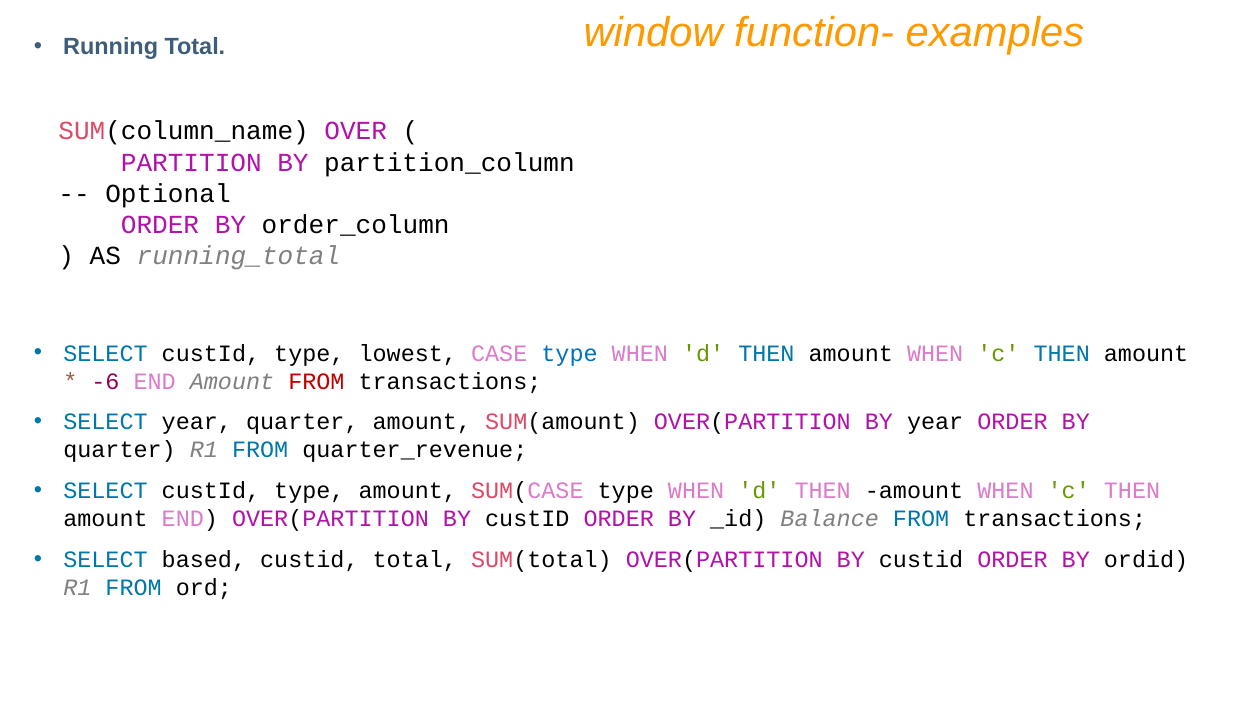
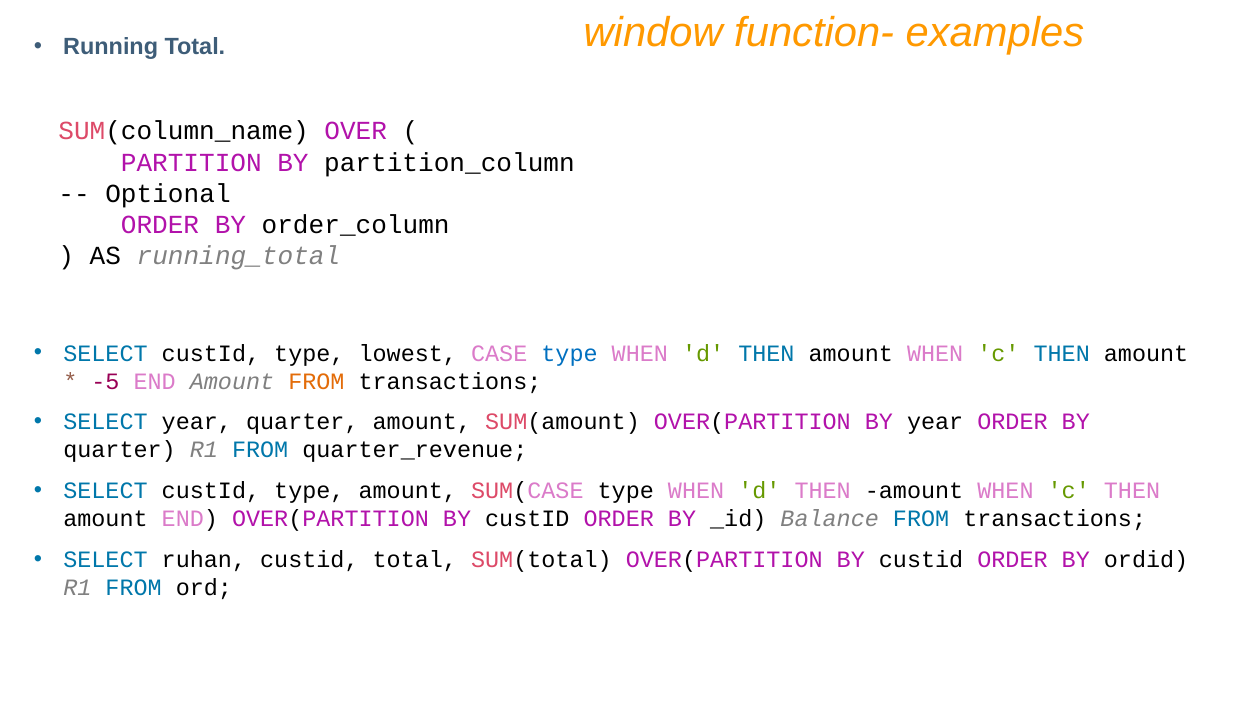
-6: -6 -> -5
FROM at (316, 382) colour: red -> orange
based: based -> ruhan
